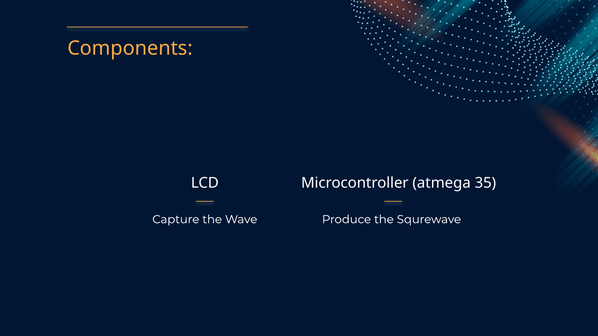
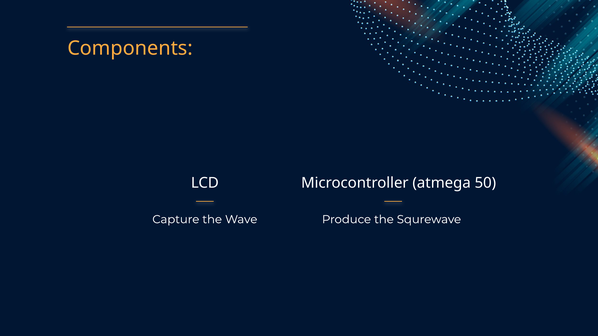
35: 35 -> 50
